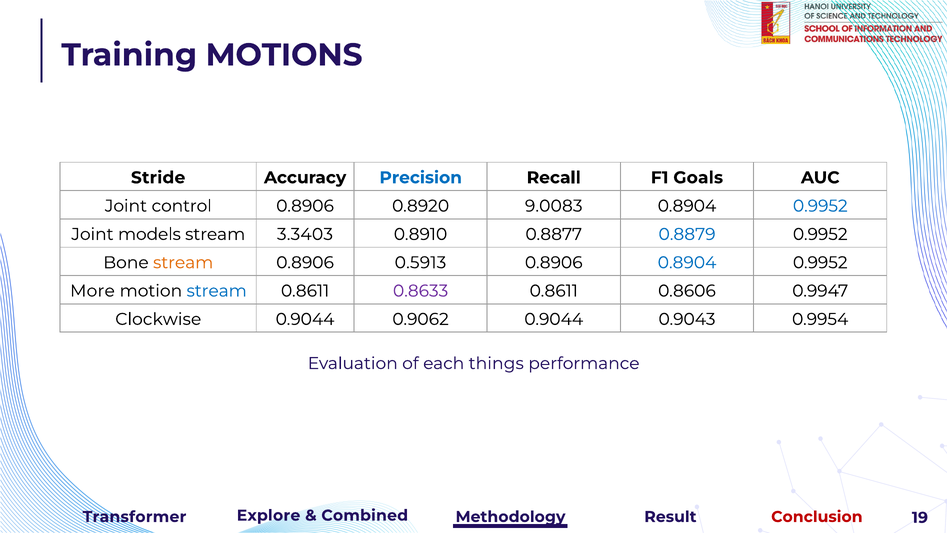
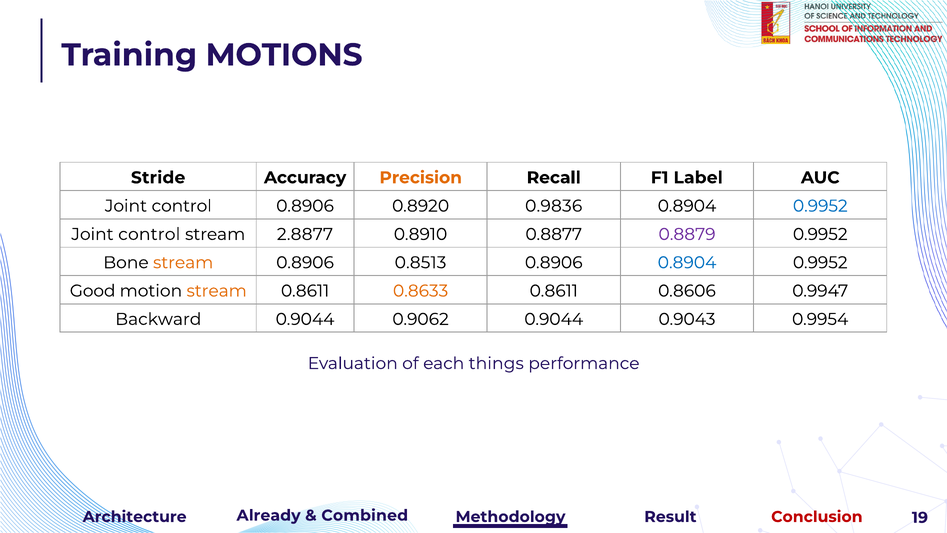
Precision colour: blue -> orange
Goals: Goals -> Label
9.0083: 9.0083 -> 0.9836
models at (149, 234): models -> control
3.3403: 3.3403 -> 2.8877
0.8879 colour: blue -> purple
0.5913: 0.5913 -> 0.8513
More: More -> Good
stream at (217, 291) colour: blue -> orange
0.8633 colour: purple -> orange
Clockwise: Clockwise -> Backward
Explore: Explore -> Already
Transformer: Transformer -> Architecture
